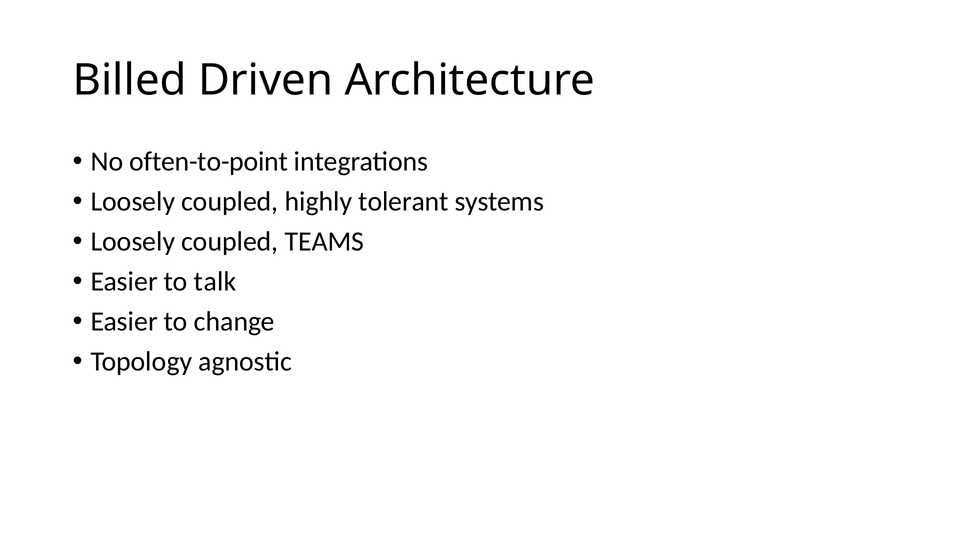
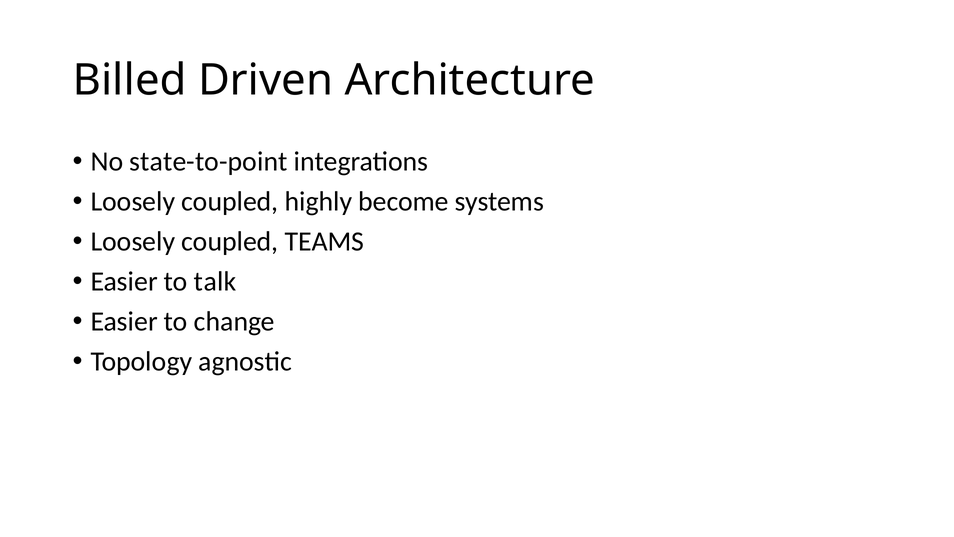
often-to-point: often-to-point -> state-to-point
tolerant: tolerant -> become
